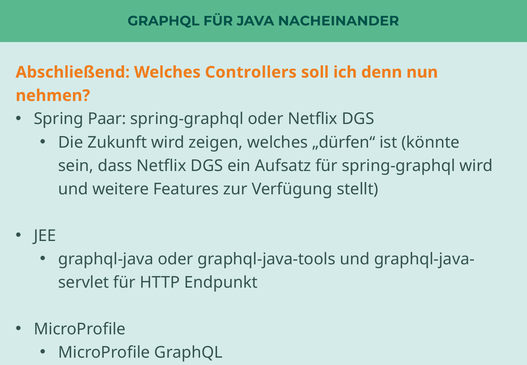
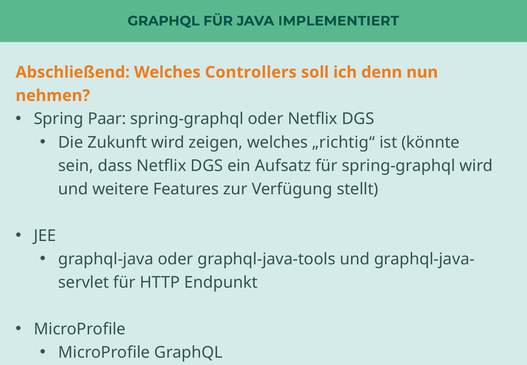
NACHEINANDER: NACHEINANDER -> IMPLEMENTIERT
„dürfen“: „dürfen“ -> „richtig“
